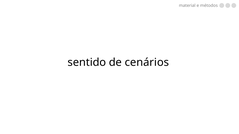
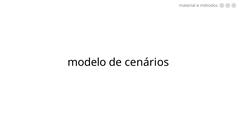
sentido: sentido -> modelo
